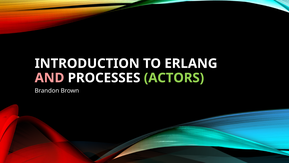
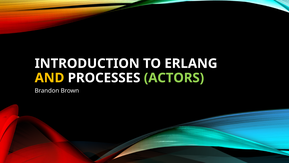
AND colour: pink -> yellow
